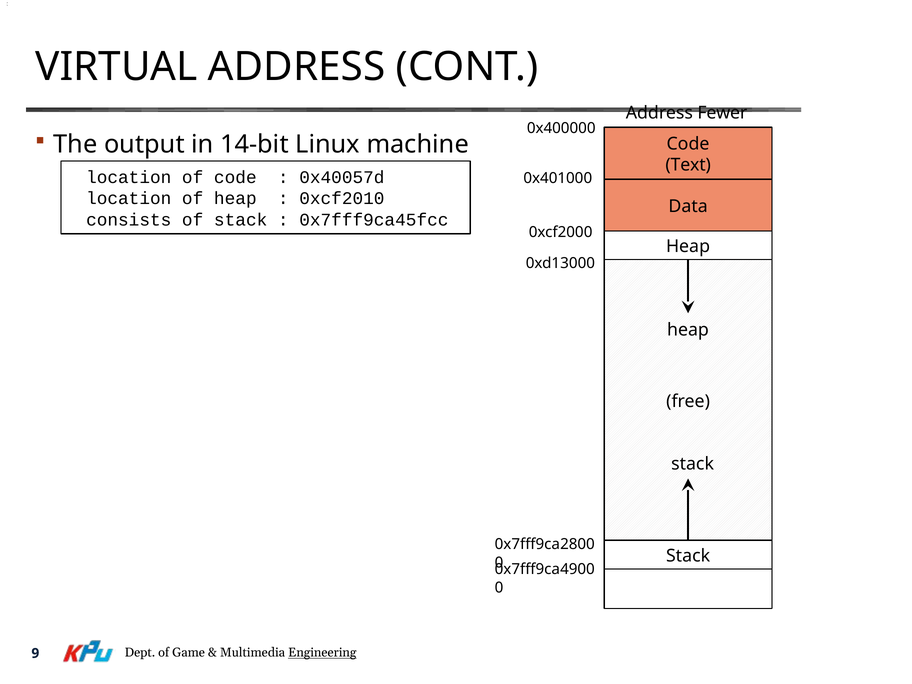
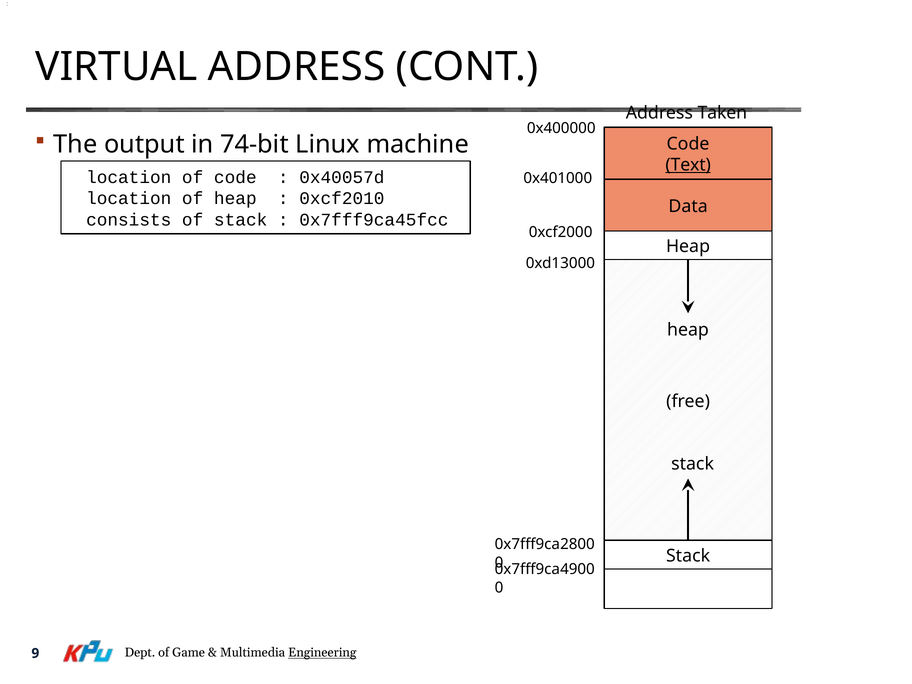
Fewer: Fewer -> Taken
14-bit: 14-bit -> 74-bit
Text at (688, 165) underline: none -> present
